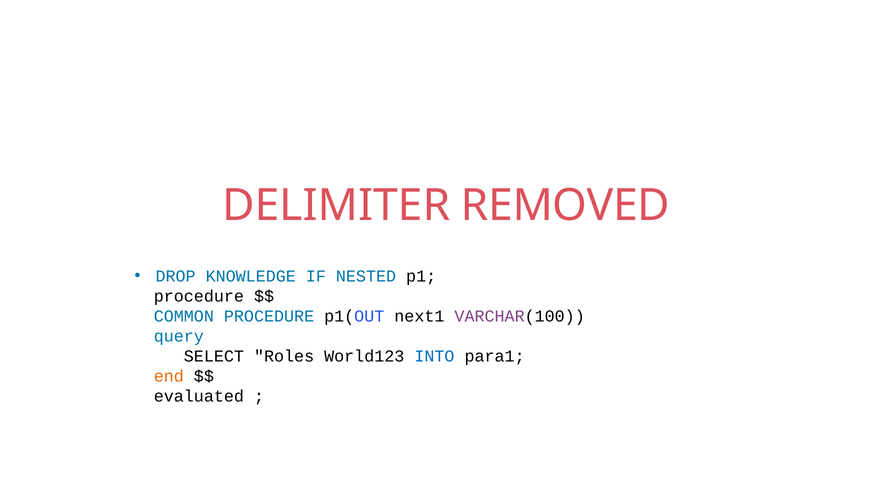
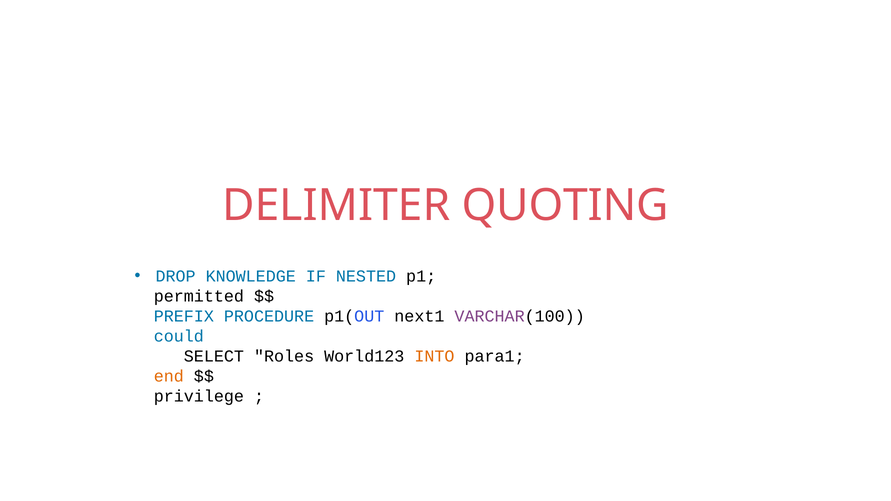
REMOVED: REMOVED -> QUOTING
procedure at (199, 296): procedure -> permitted
COMMON: COMMON -> PREFIX
query: query -> could
INTO colour: blue -> orange
evaluated: evaluated -> privilege
